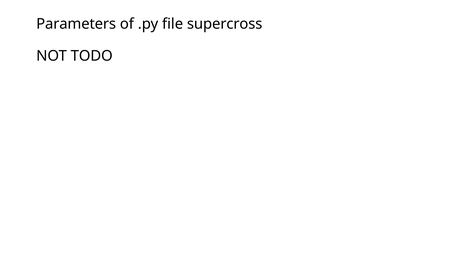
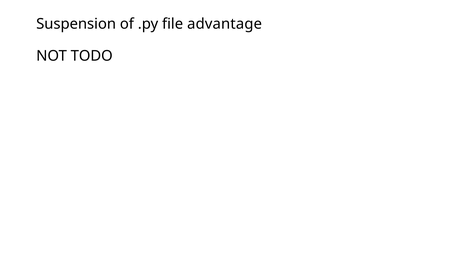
Parameters: Parameters -> Suspension
supercross: supercross -> advantage
